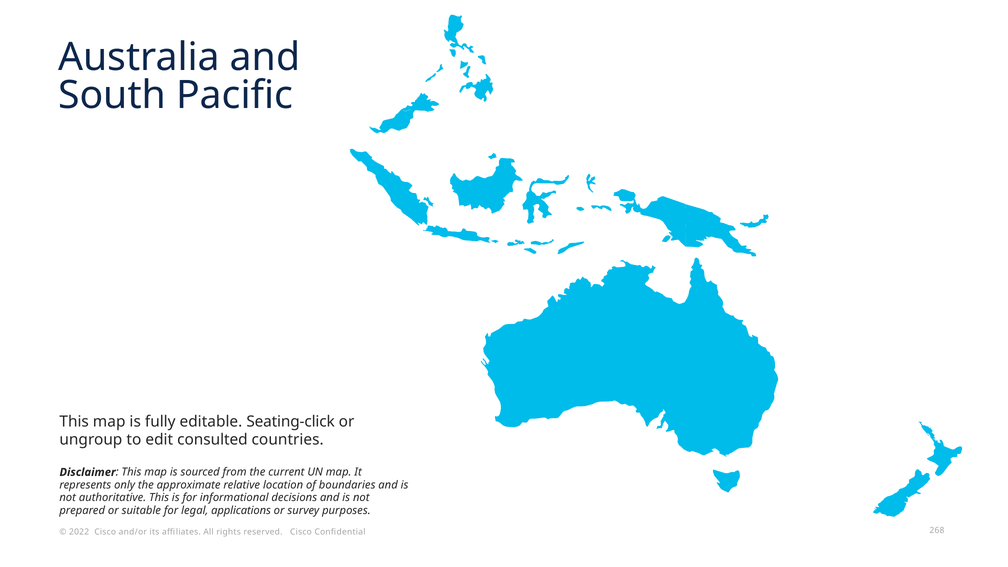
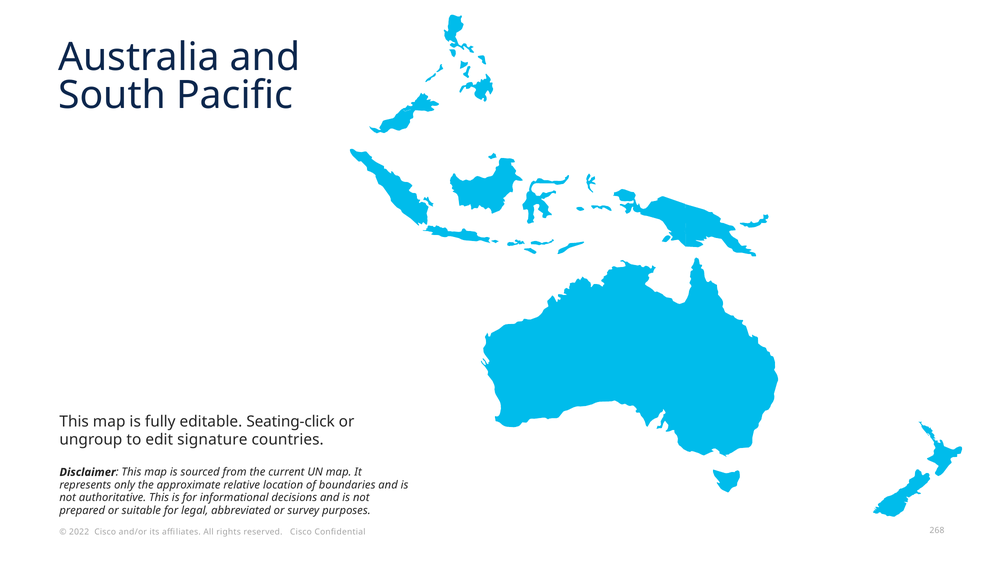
consulted: consulted -> signature
applications: applications -> abbreviated
